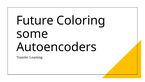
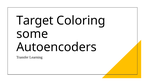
Future: Future -> Target
